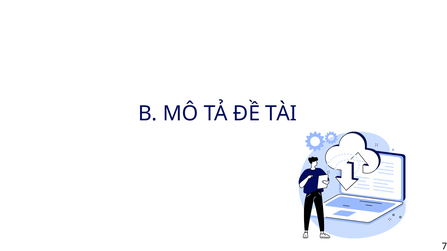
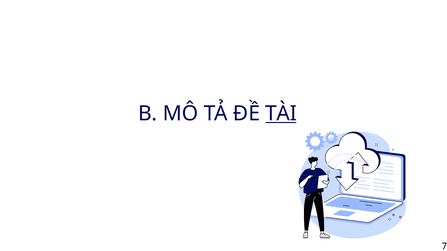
TÀI underline: none -> present
